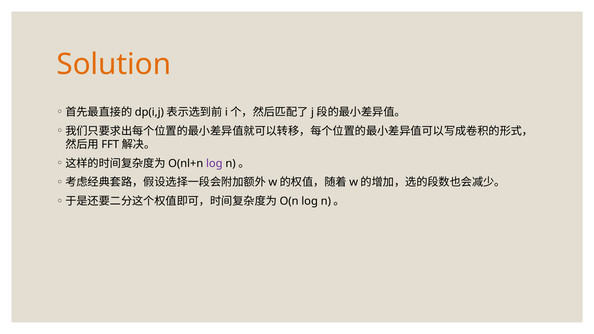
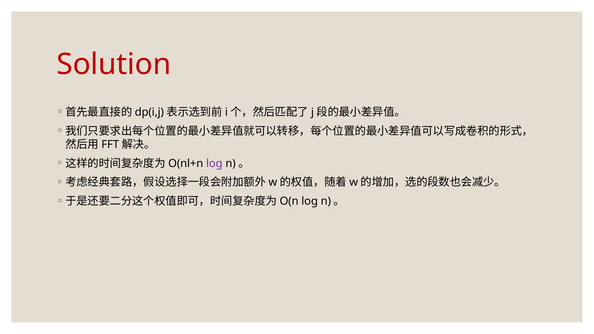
Solution colour: orange -> red
